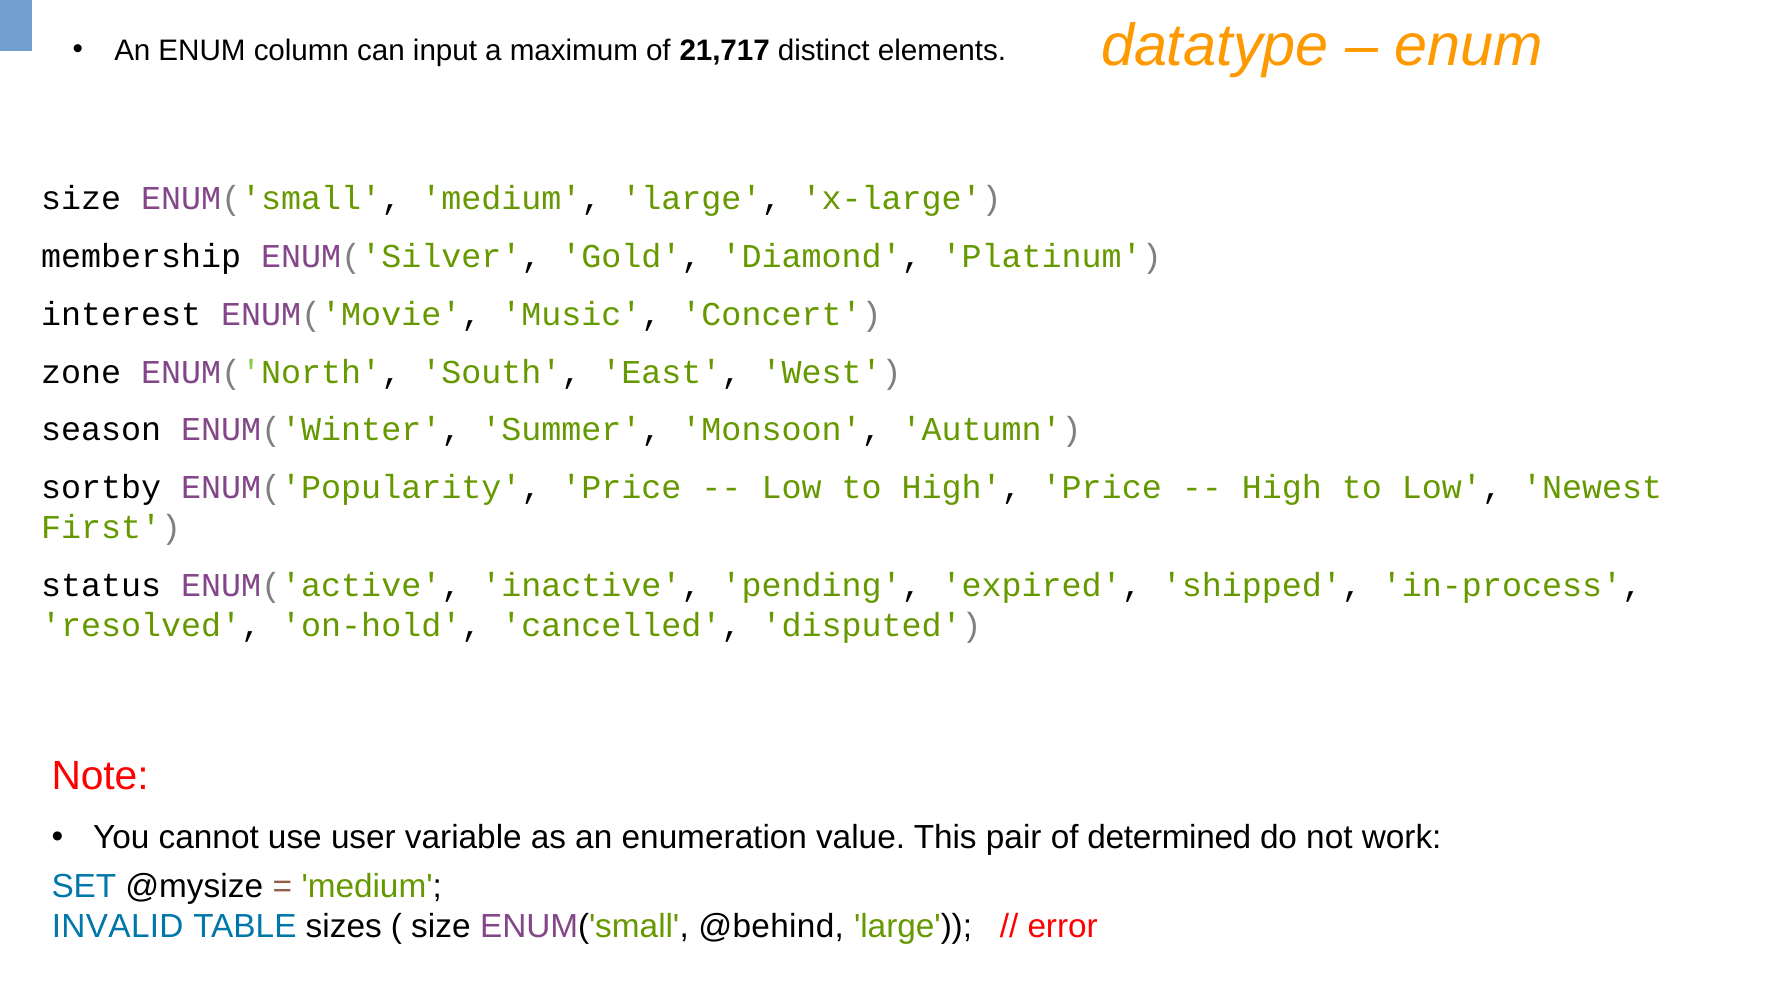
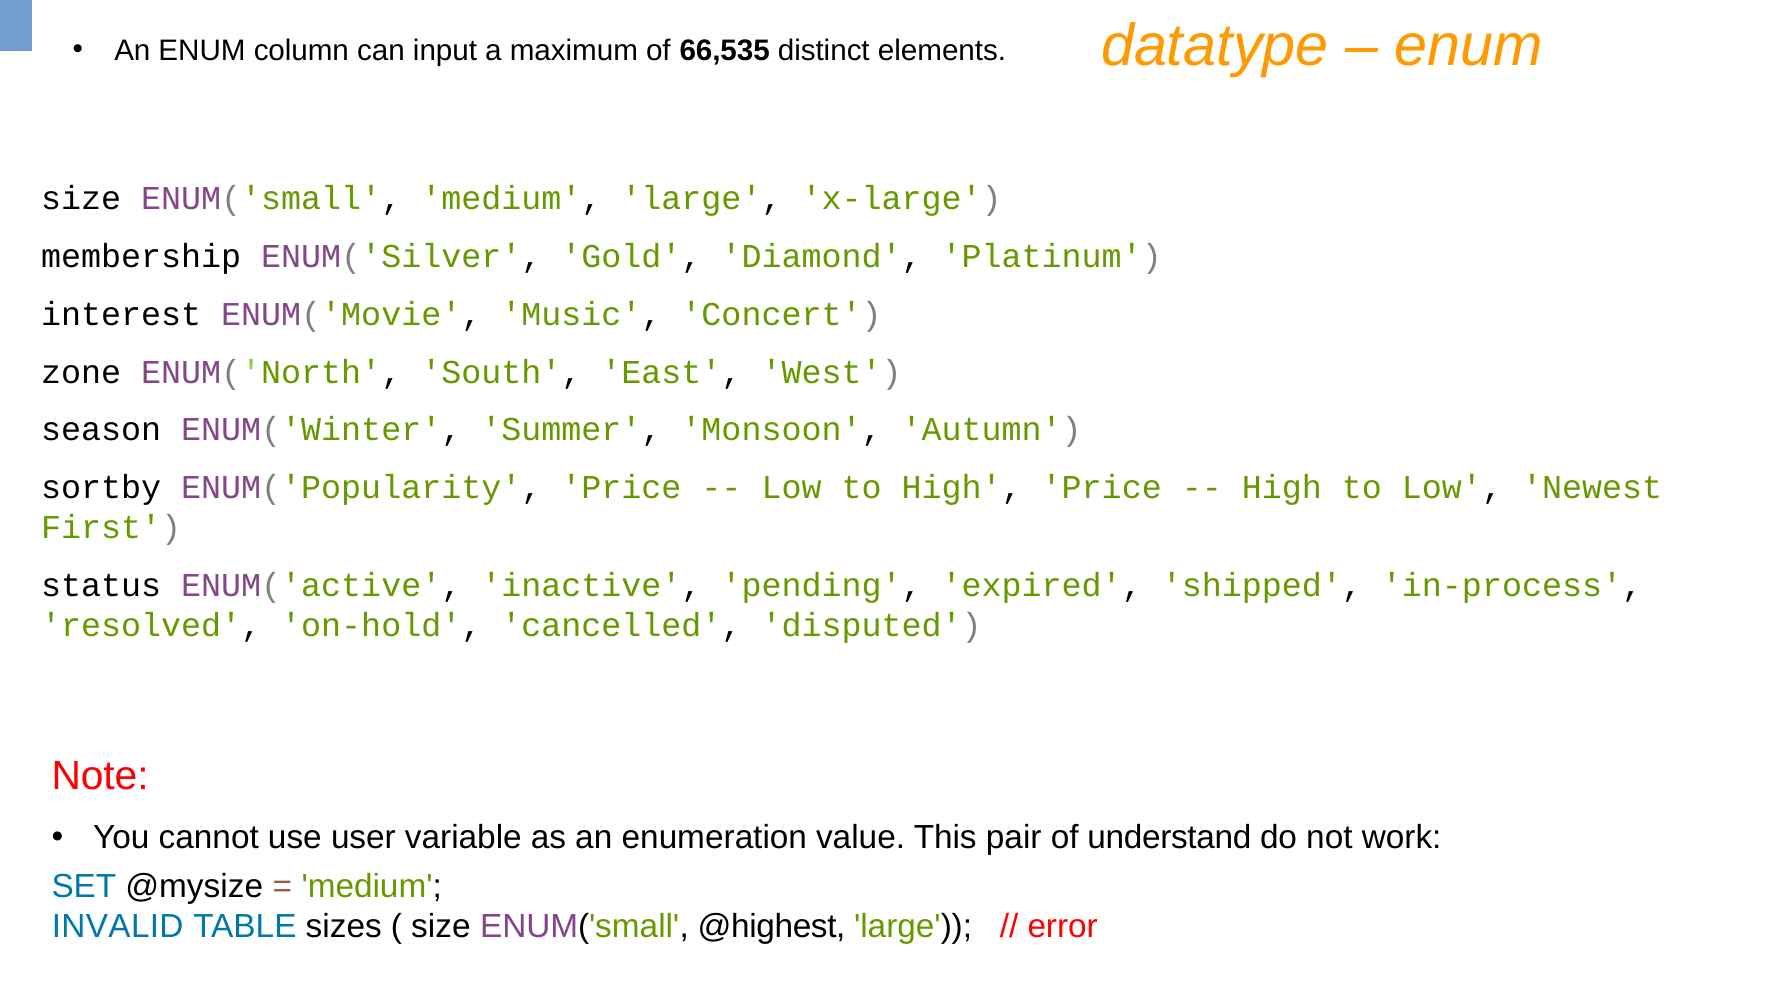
21,717: 21,717 -> 66,535
determined: determined -> understand
@behind: @behind -> @highest
